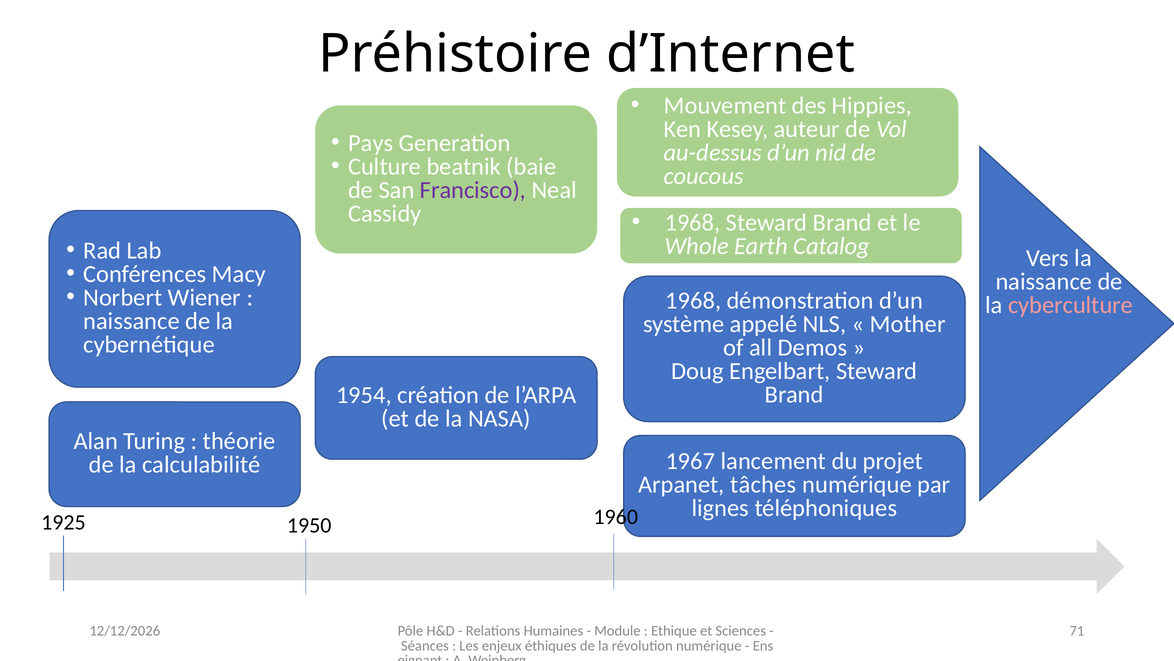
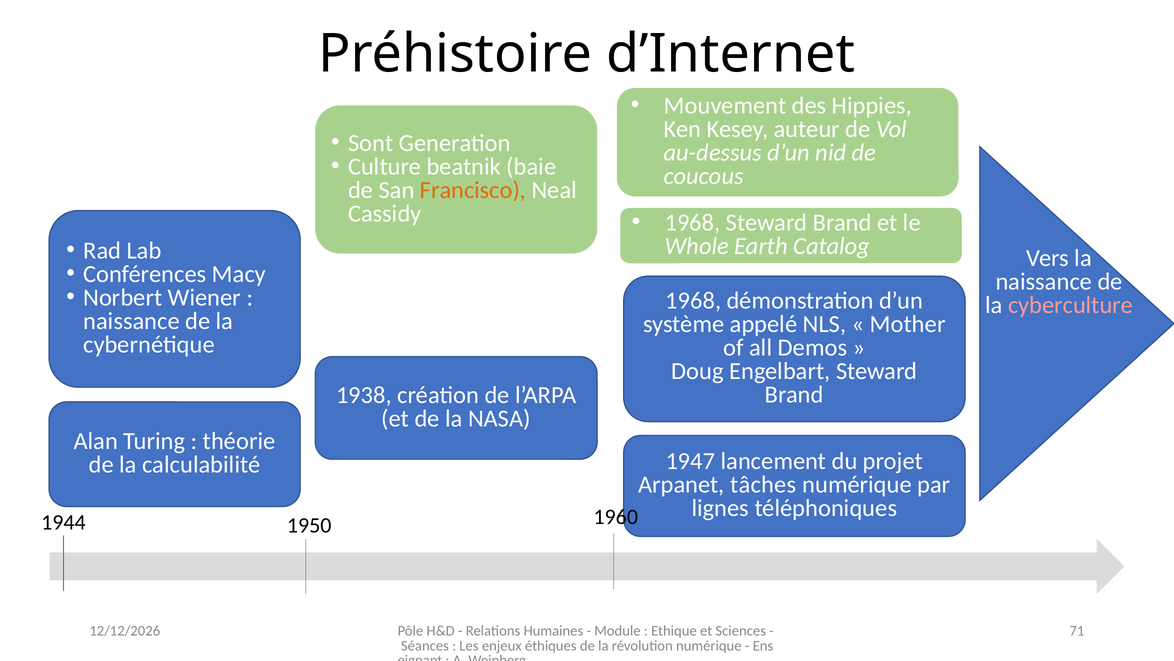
Pays: Pays -> Sont
Francisco colour: purple -> orange
1954: 1954 -> 1938
1967: 1967 -> 1947
1925: 1925 -> 1944
